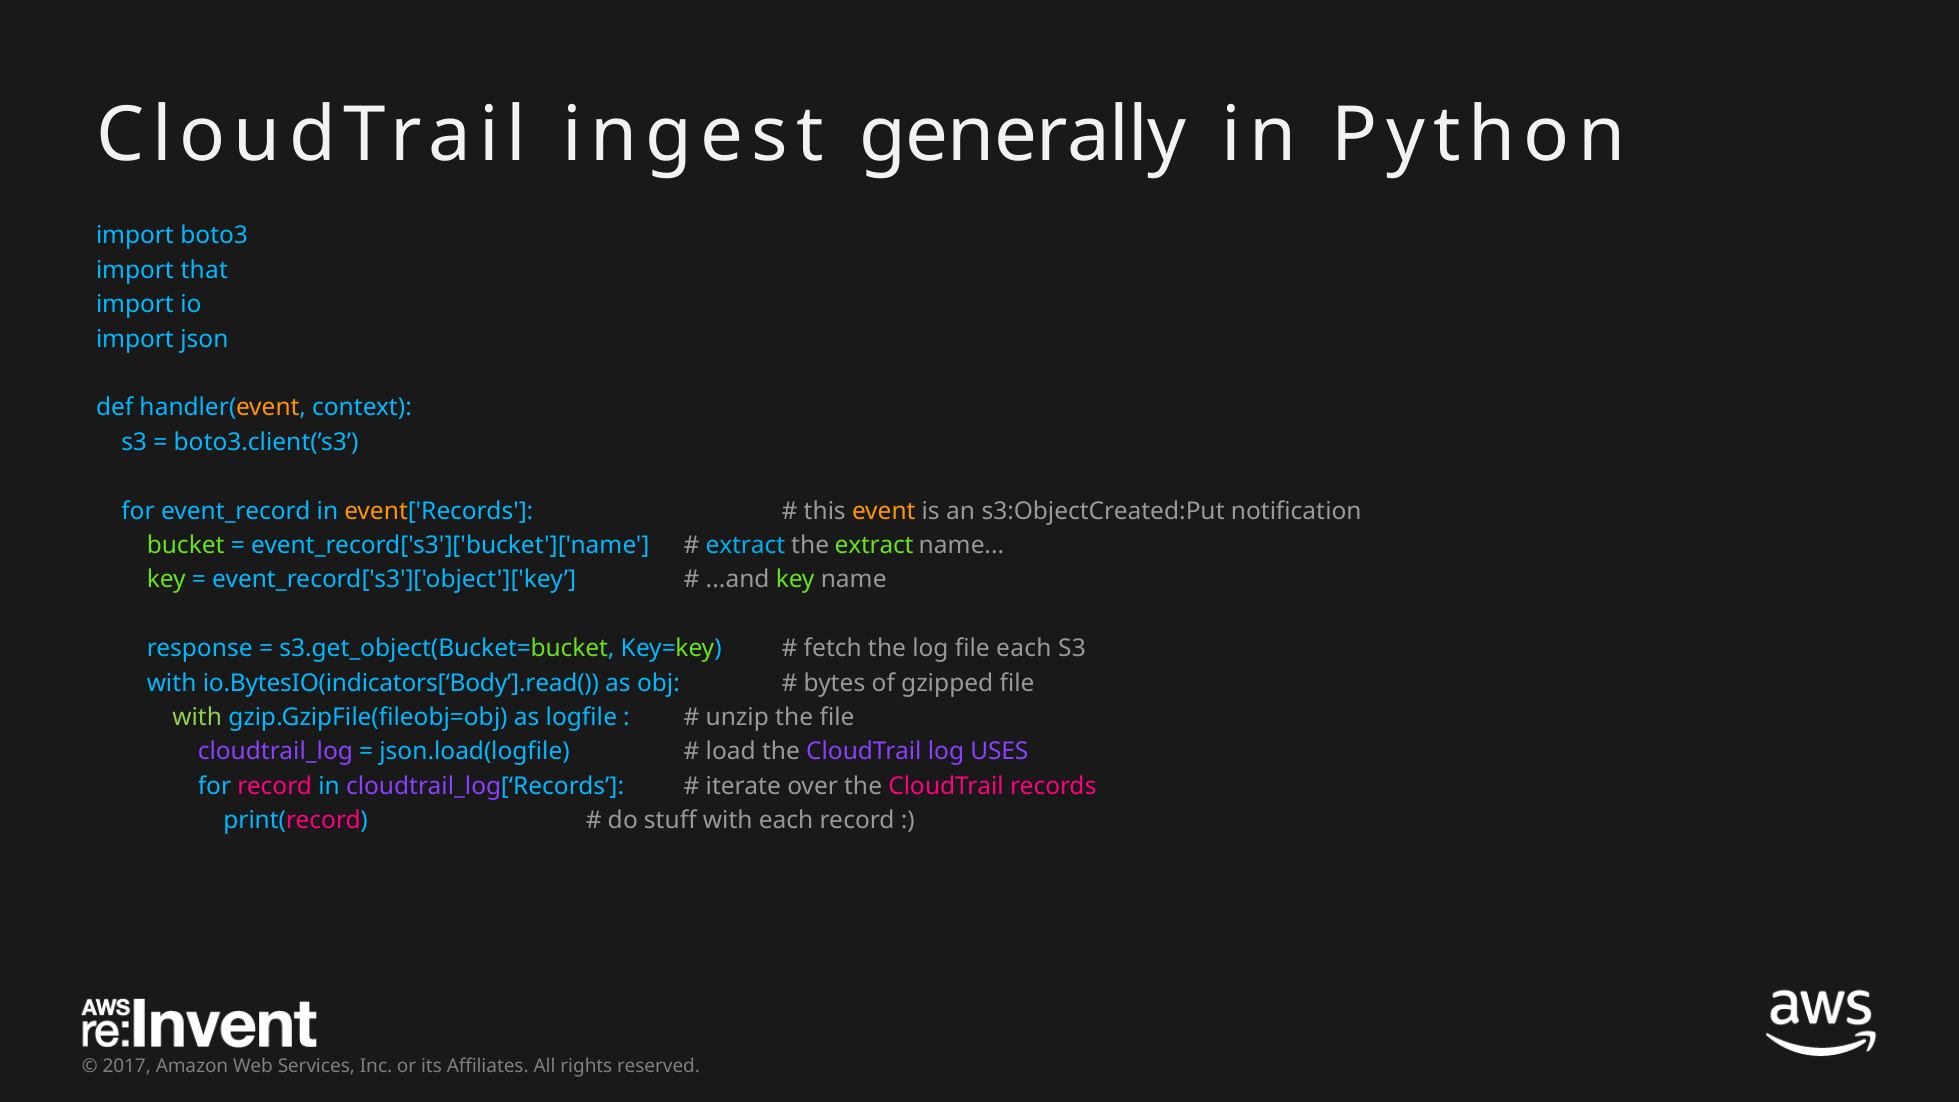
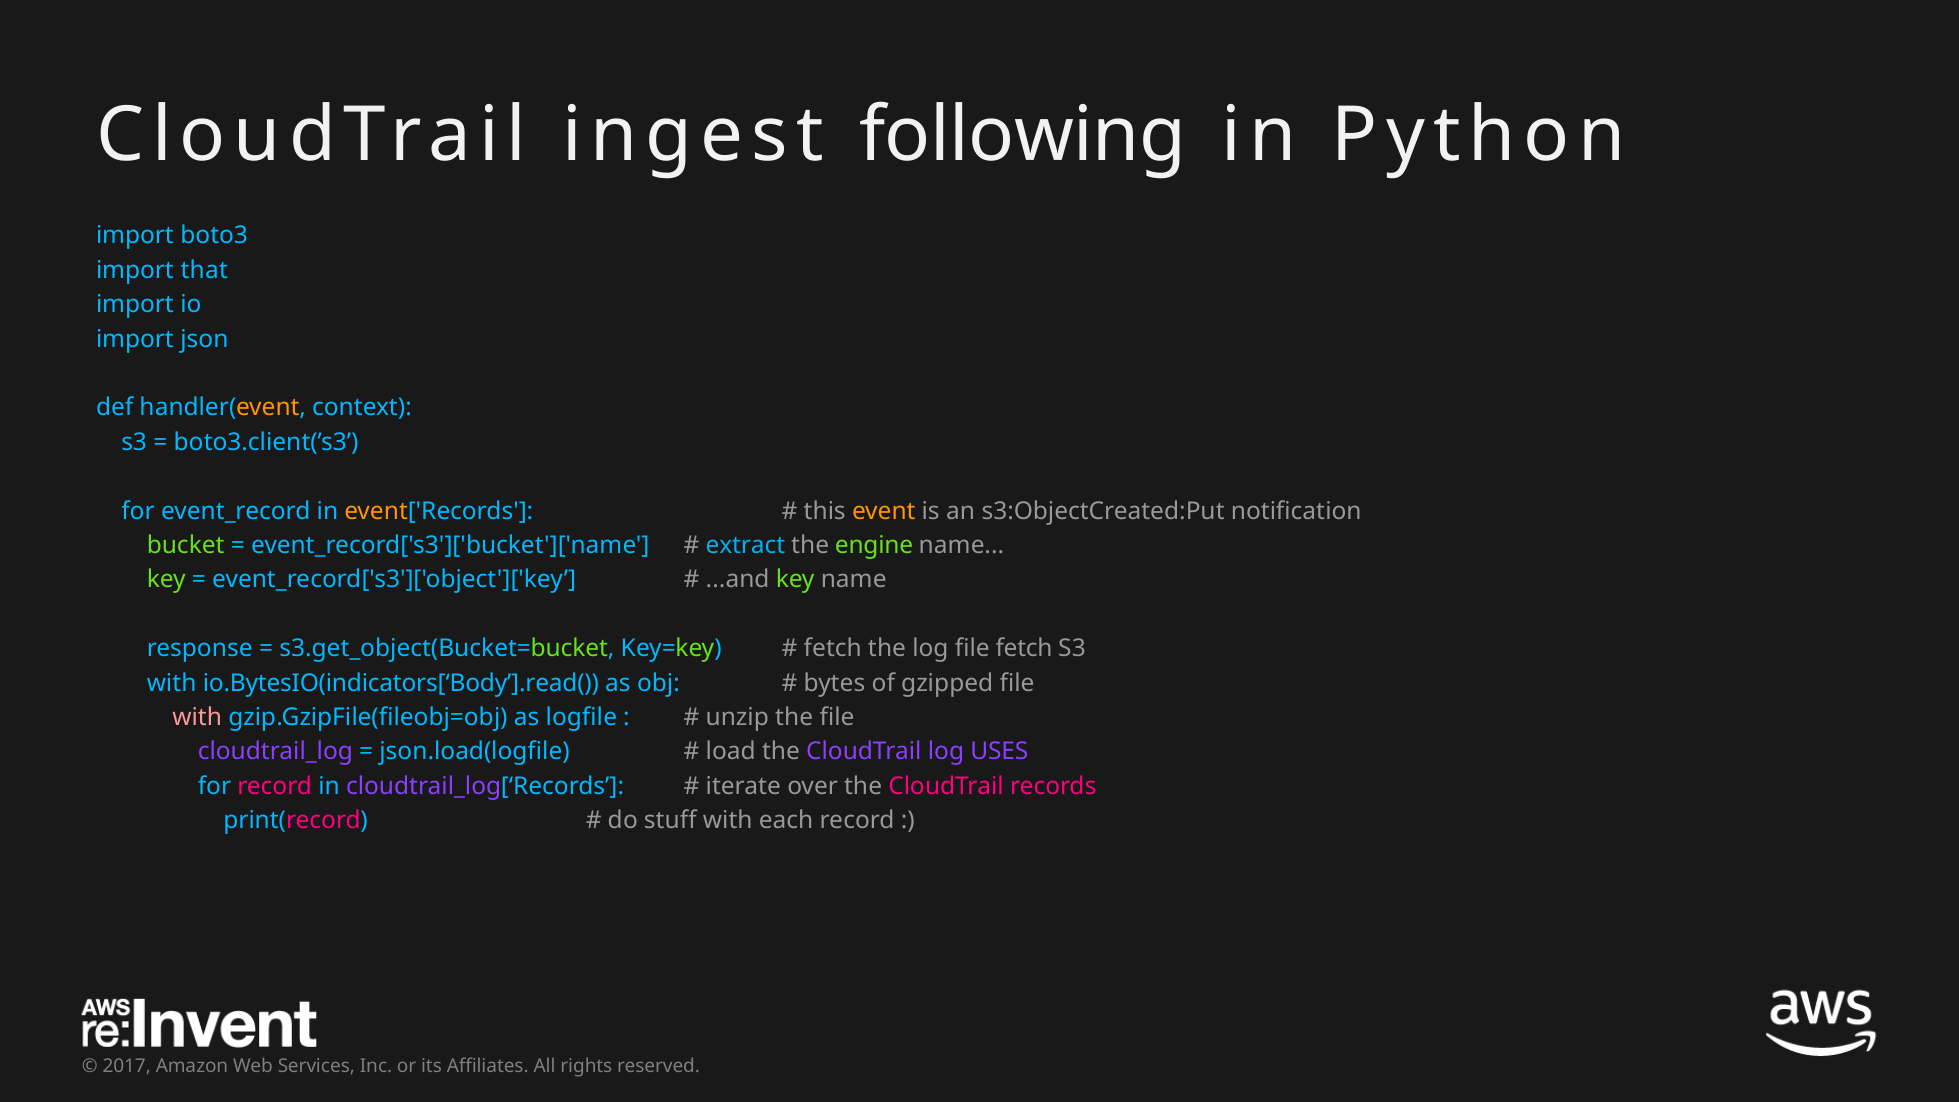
generally: generally -> following
the extract: extract -> engine
file each: each -> fetch
with at (197, 717) colour: light green -> pink
